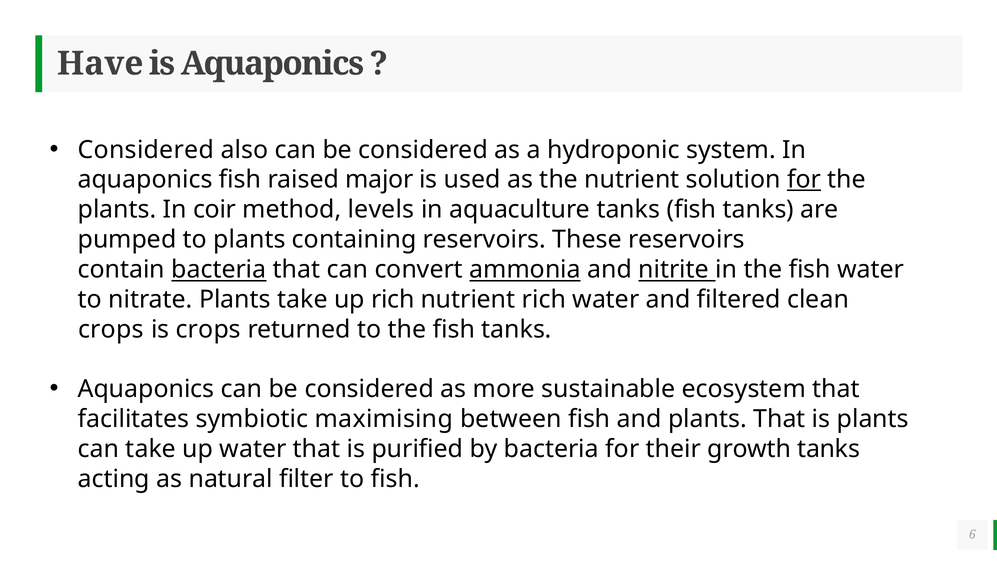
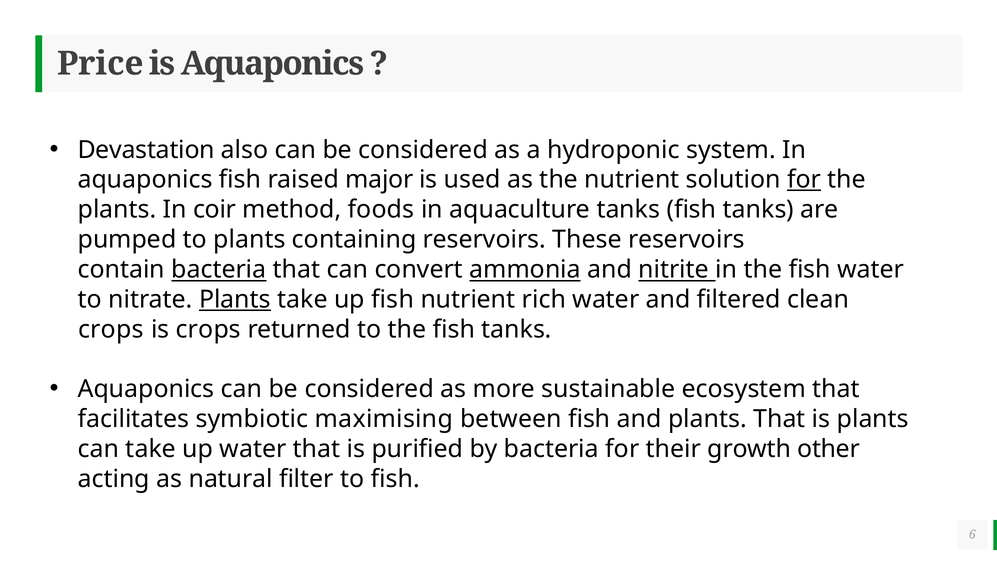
Have: Have -> Price
Considered at (146, 150): Considered -> Devastation
levels: levels -> foods
Plants at (235, 299) underline: none -> present
up rich: rich -> fish
growth tanks: tanks -> other
